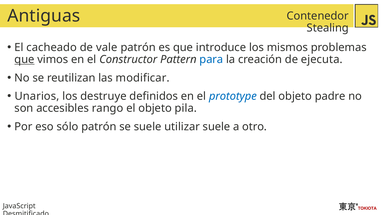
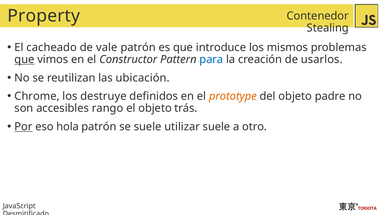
Antiguas: Antiguas -> Property
ejecuta: ejecuta -> usarlos
modificar: modificar -> ubicación
Unarios: Unarios -> Chrome
prototype colour: blue -> orange
pila: pila -> trás
Por underline: none -> present
sólo: sólo -> hola
